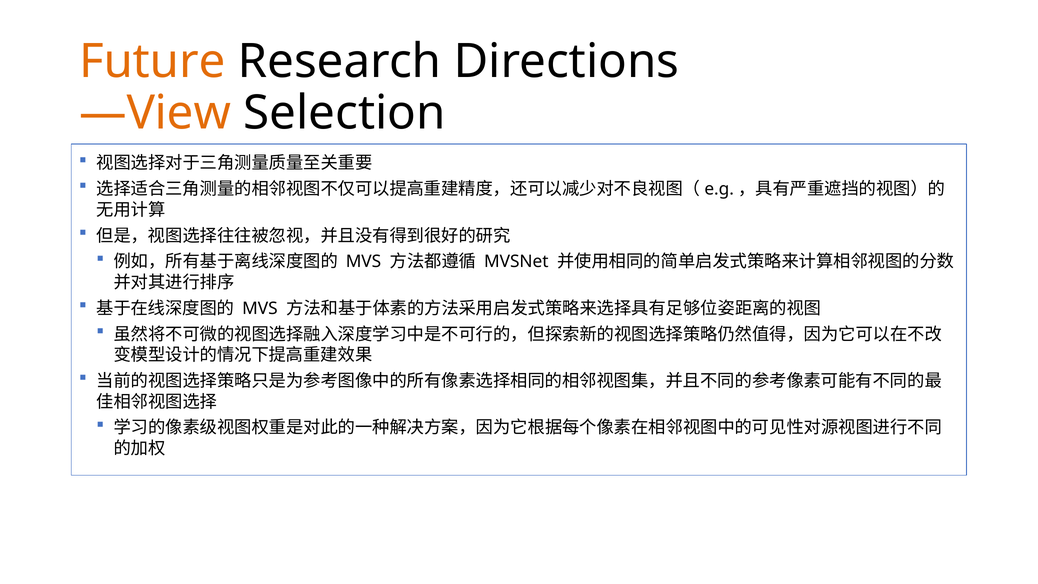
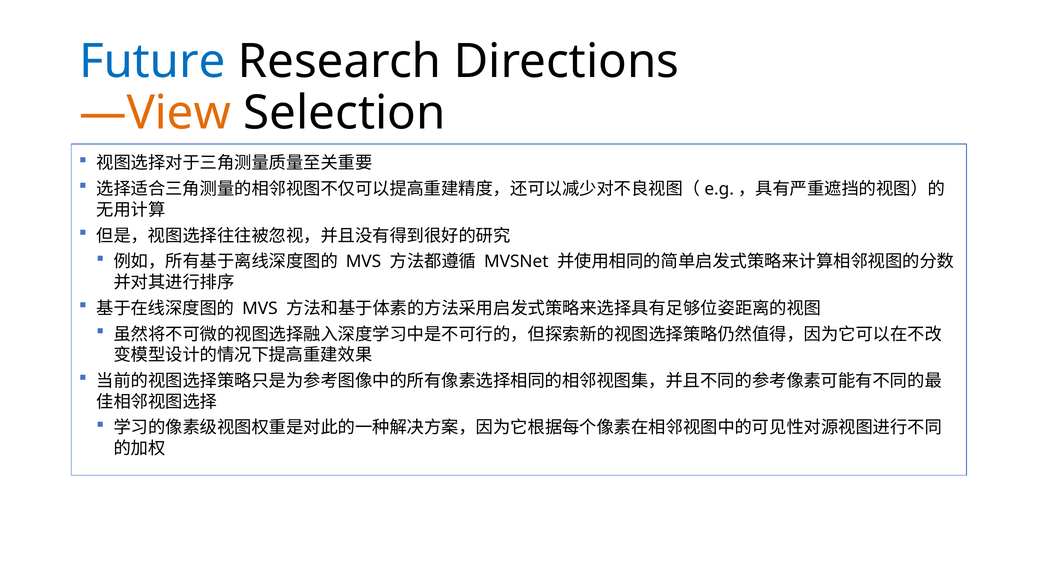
Future colour: orange -> blue
